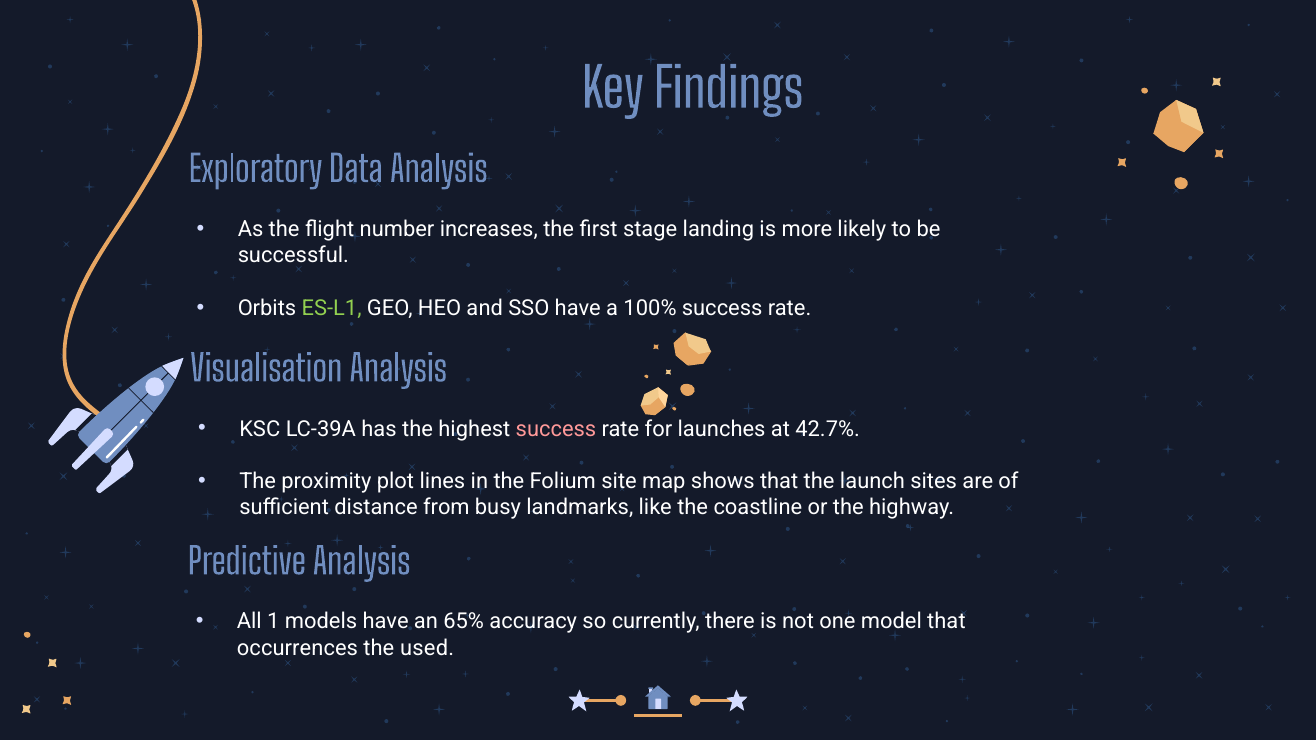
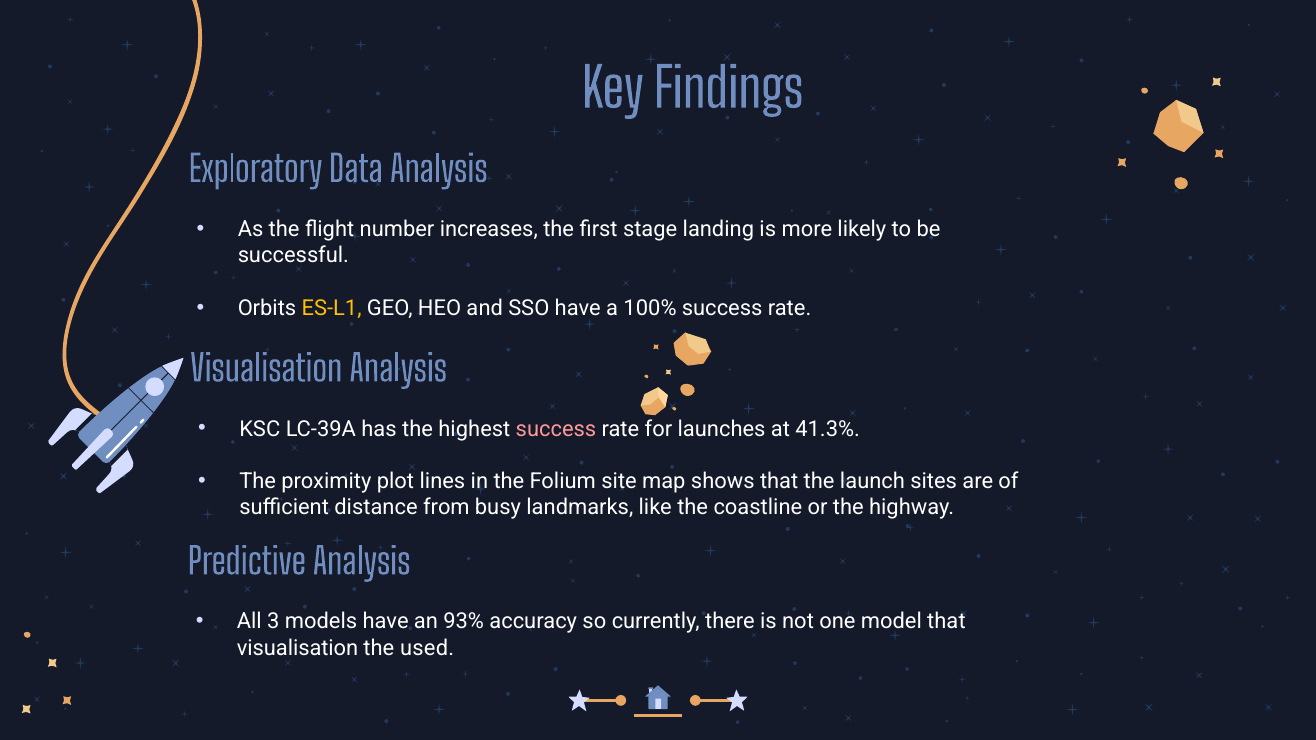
ES-L1 colour: light green -> yellow
42.7%: 42.7% -> 41.3%
1: 1 -> 3
65%: 65% -> 93%
occurrences at (297, 648): occurrences -> visualisation
